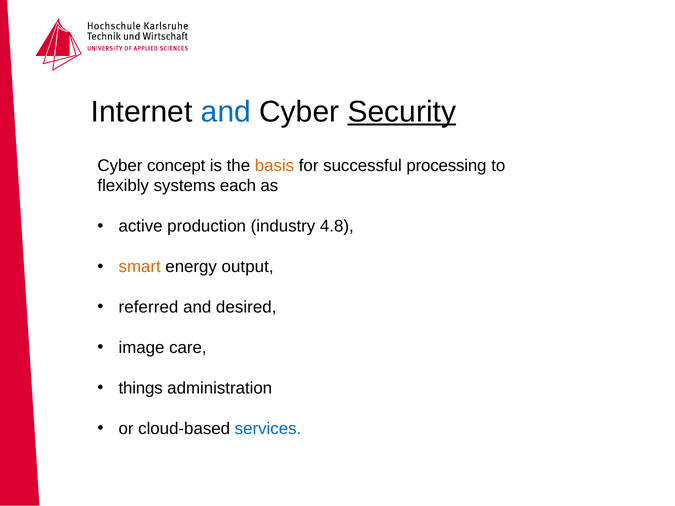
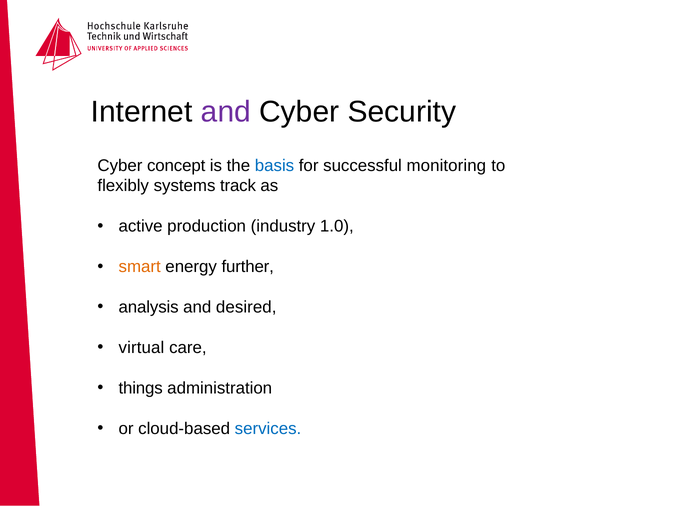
and at (226, 112) colour: blue -> purple
Security underline: present -> none
basis colour: orange -> blue
processing: processing -> monitoring
each: each -> track
4.8: 4.8 -> 1.0
output: output -> further
referred: referred -> analysis
image: image -> virtual
